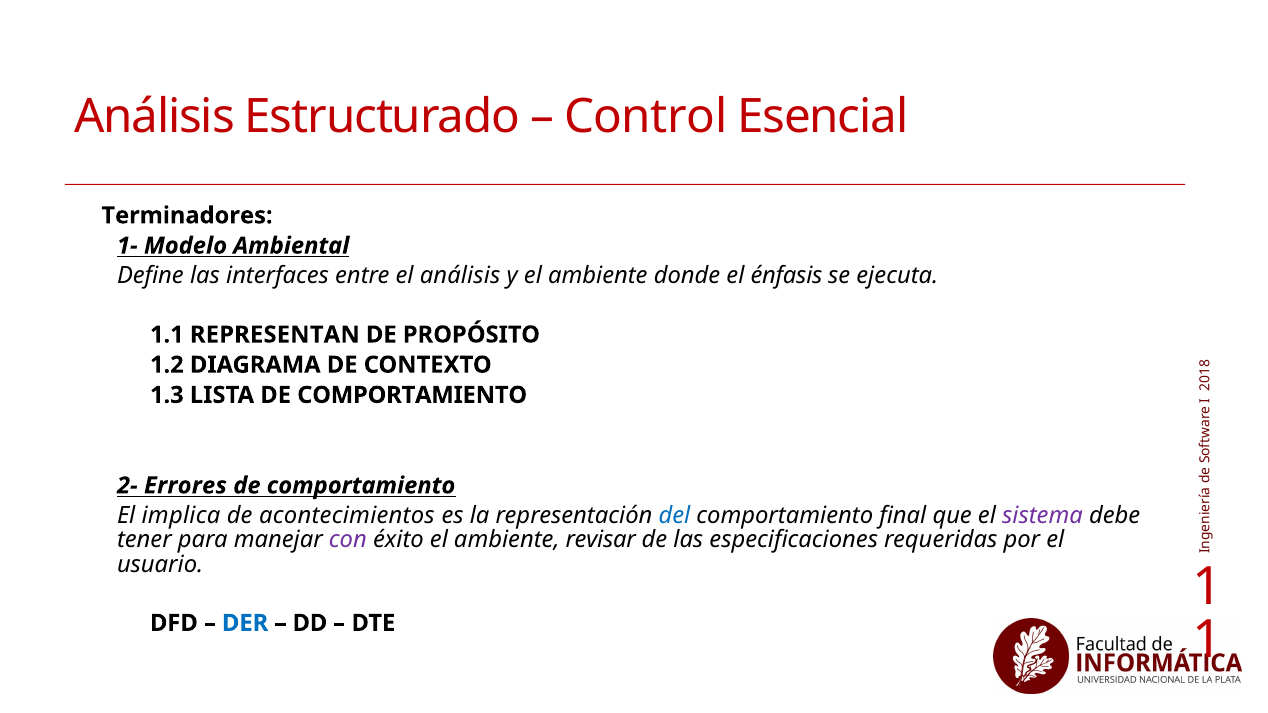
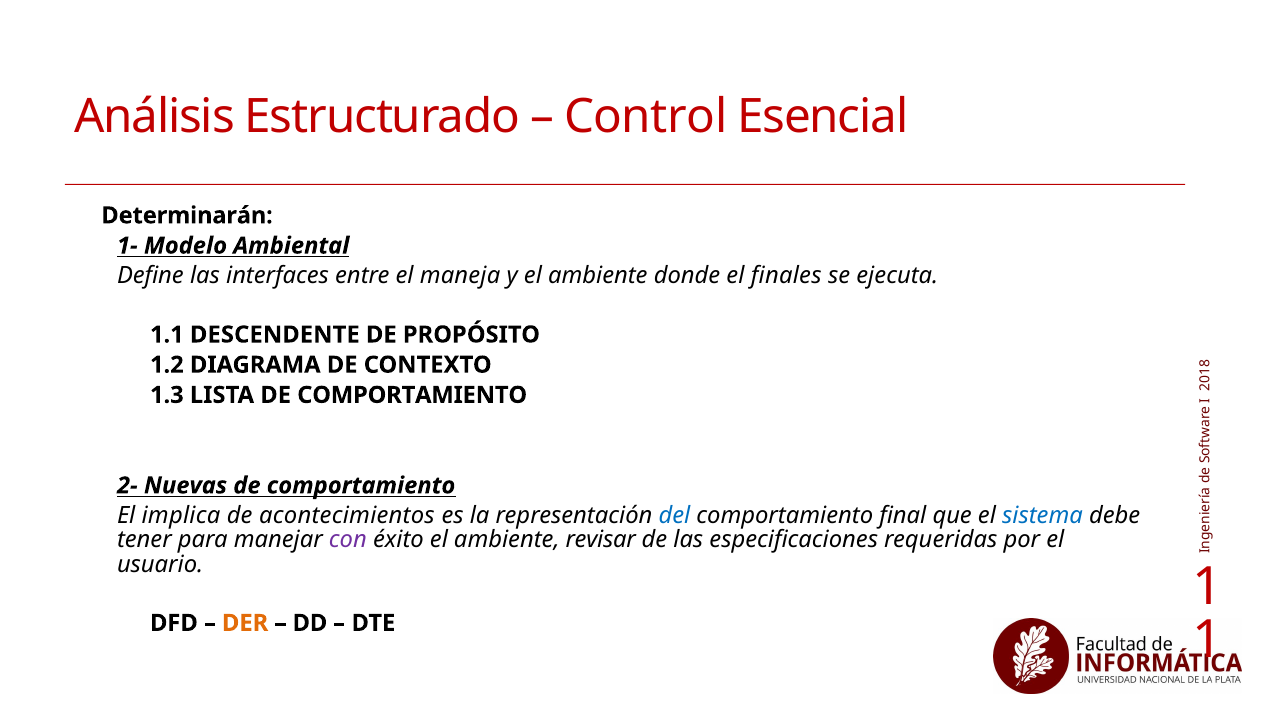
Terminadores: Terminadores -> Determinarán
el análisis: análisis -> maneja
énfasis: énfasis -> finales
REPRESENTAN: REPRESENTAN -> DESCENDENTE
Errores: Errores -> Nuevas
sistema colour: purple -> blue
DER colour: blue -> orange
